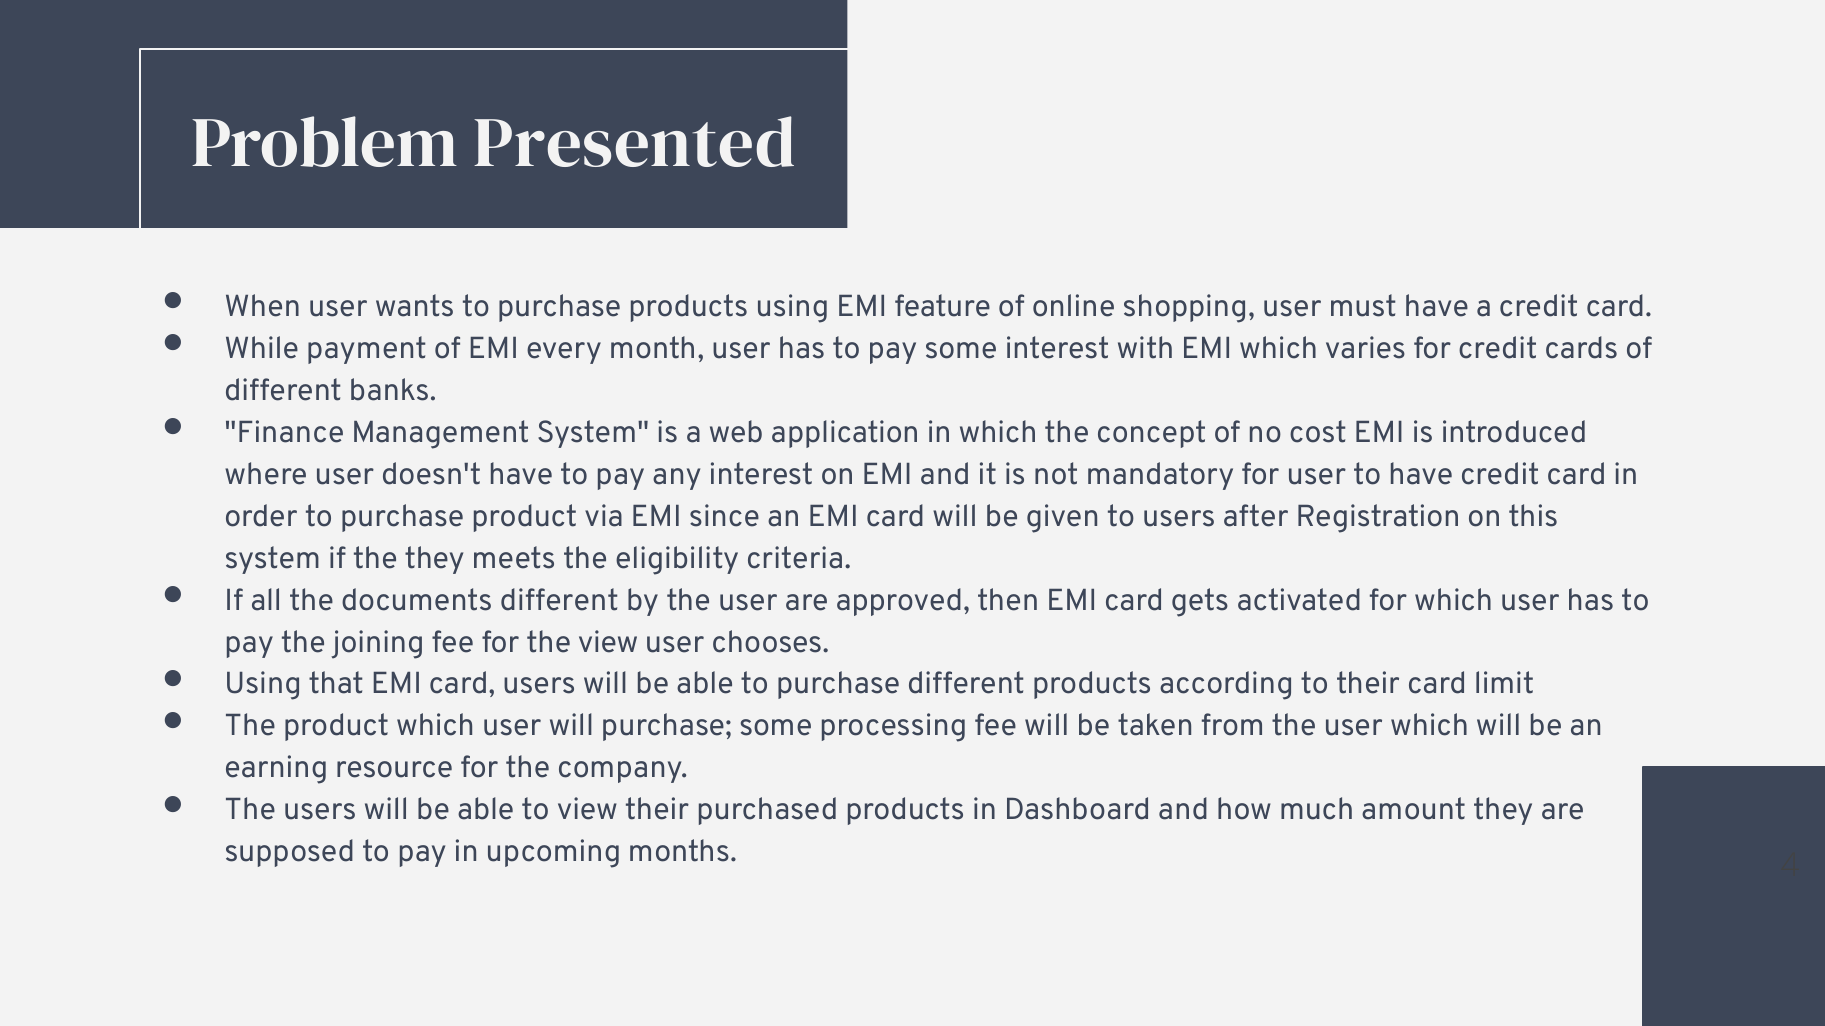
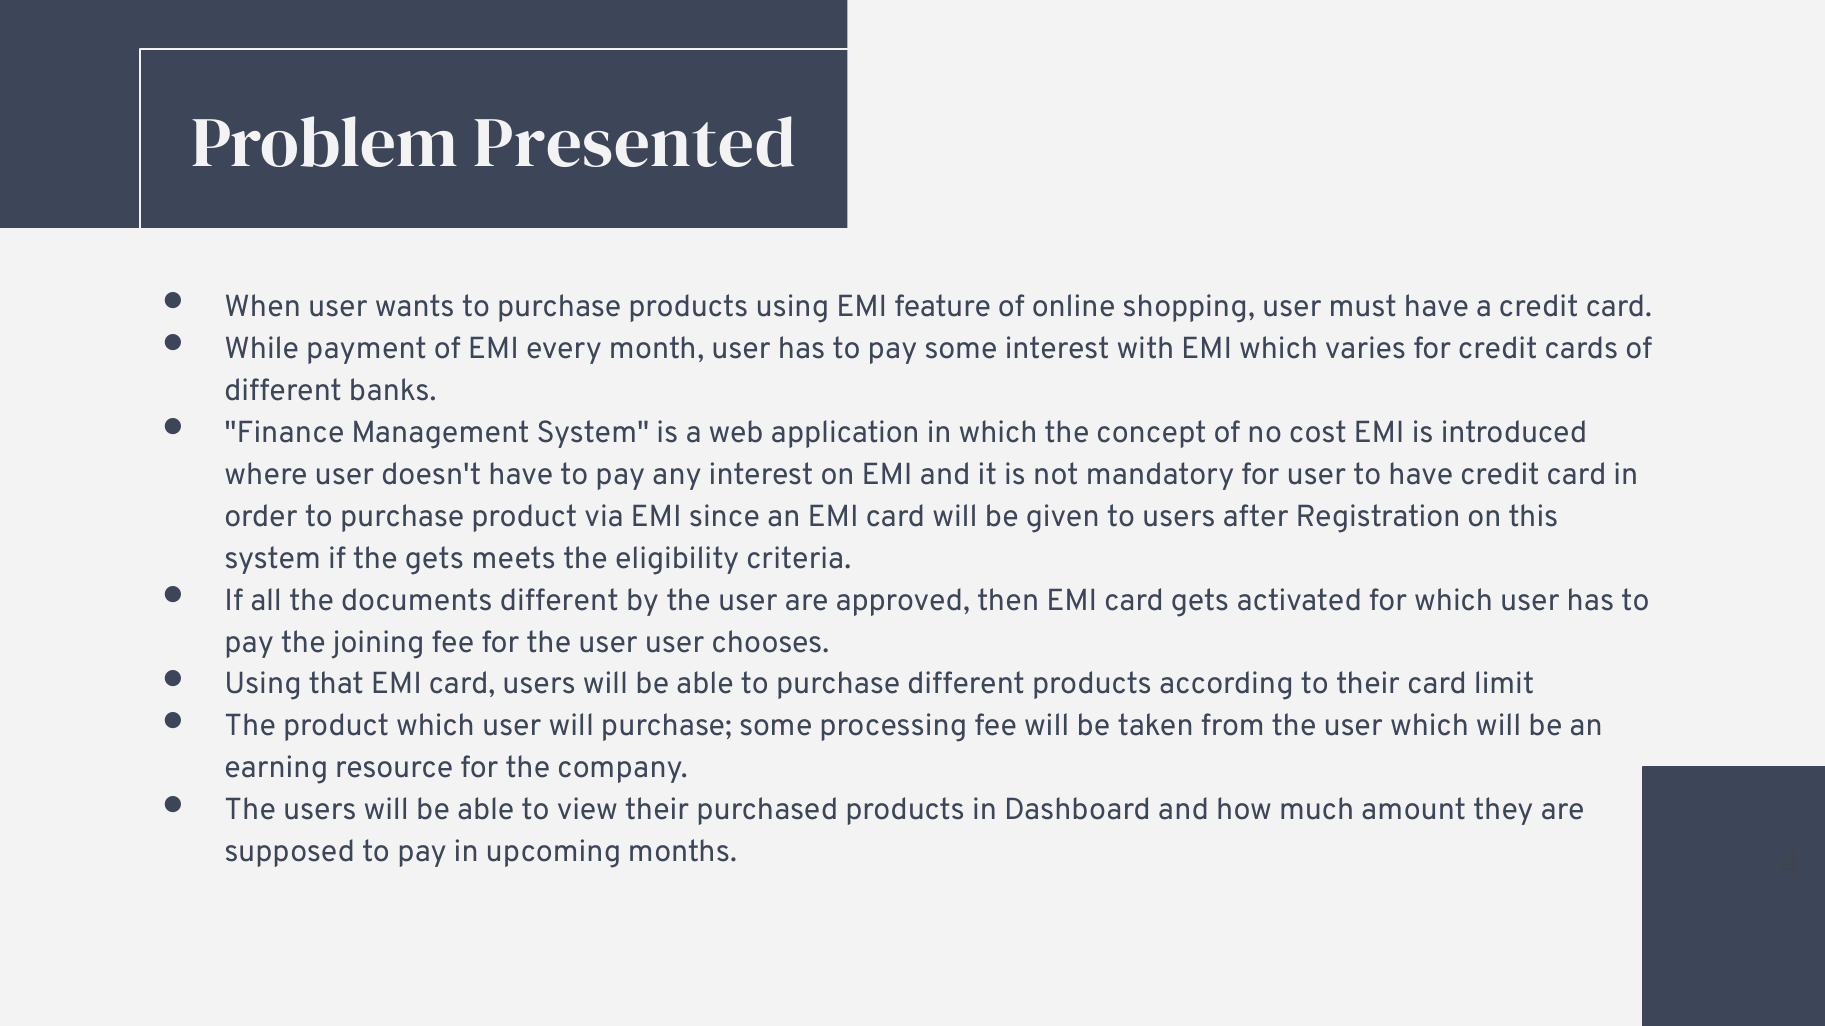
the they: they -> gets
for the view: view -> user
